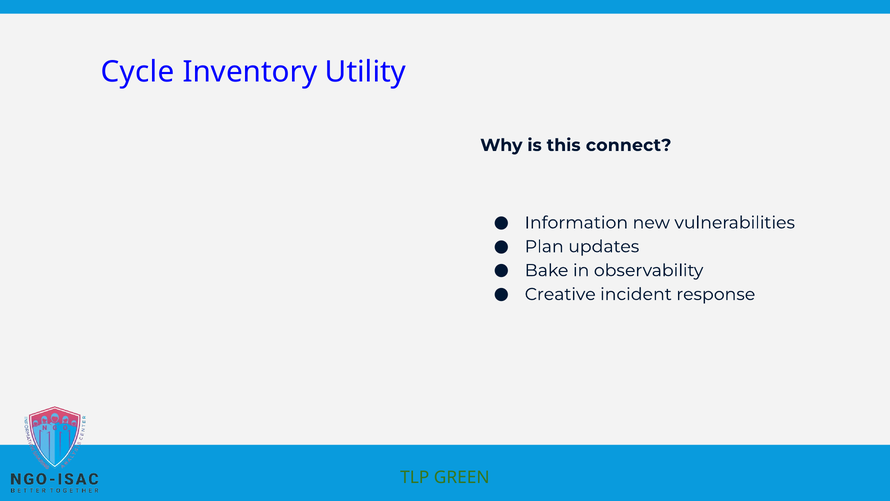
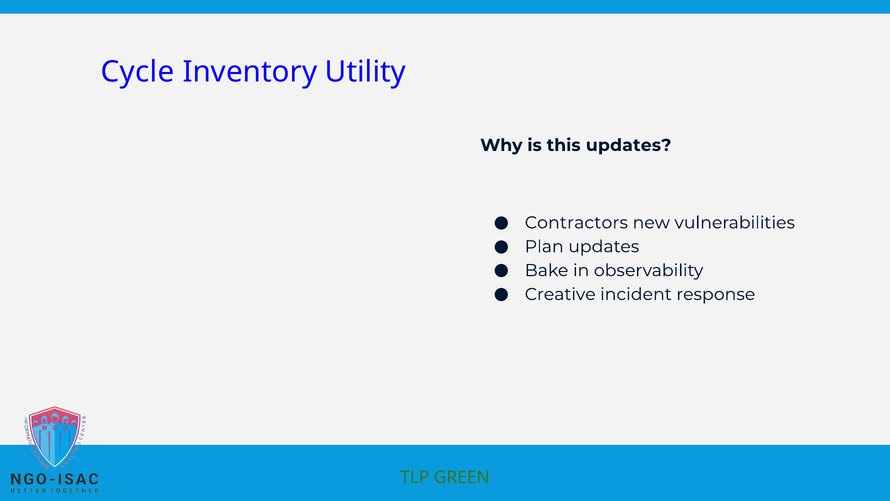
this connect: connect -> updates
Information: Information -> Contractors
